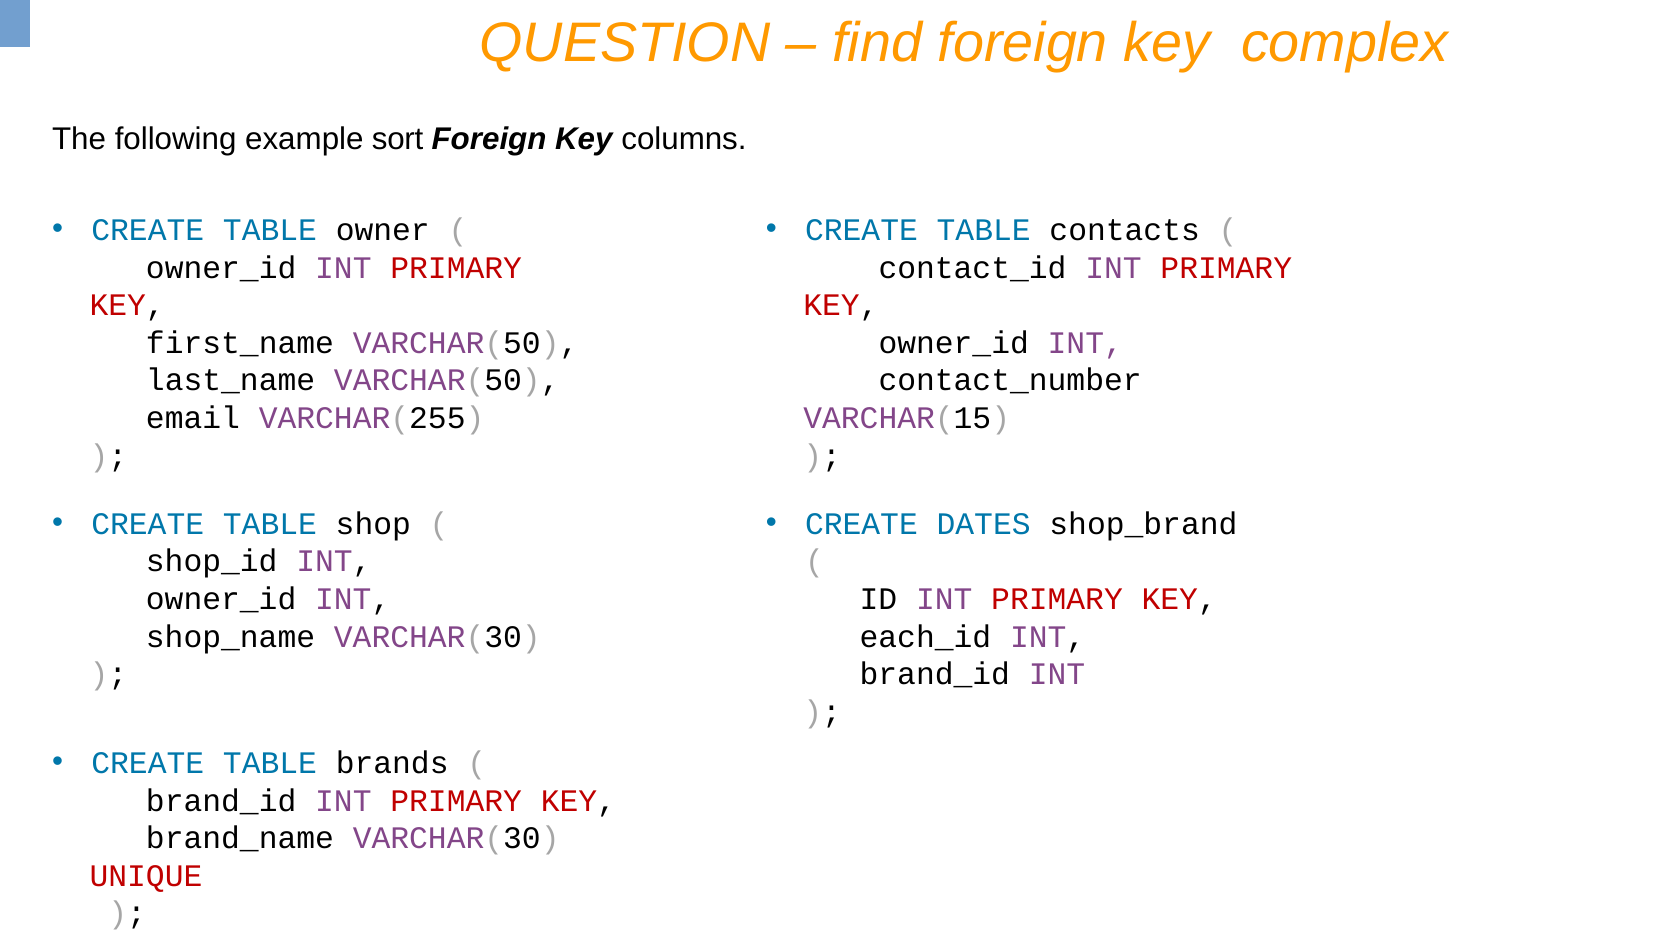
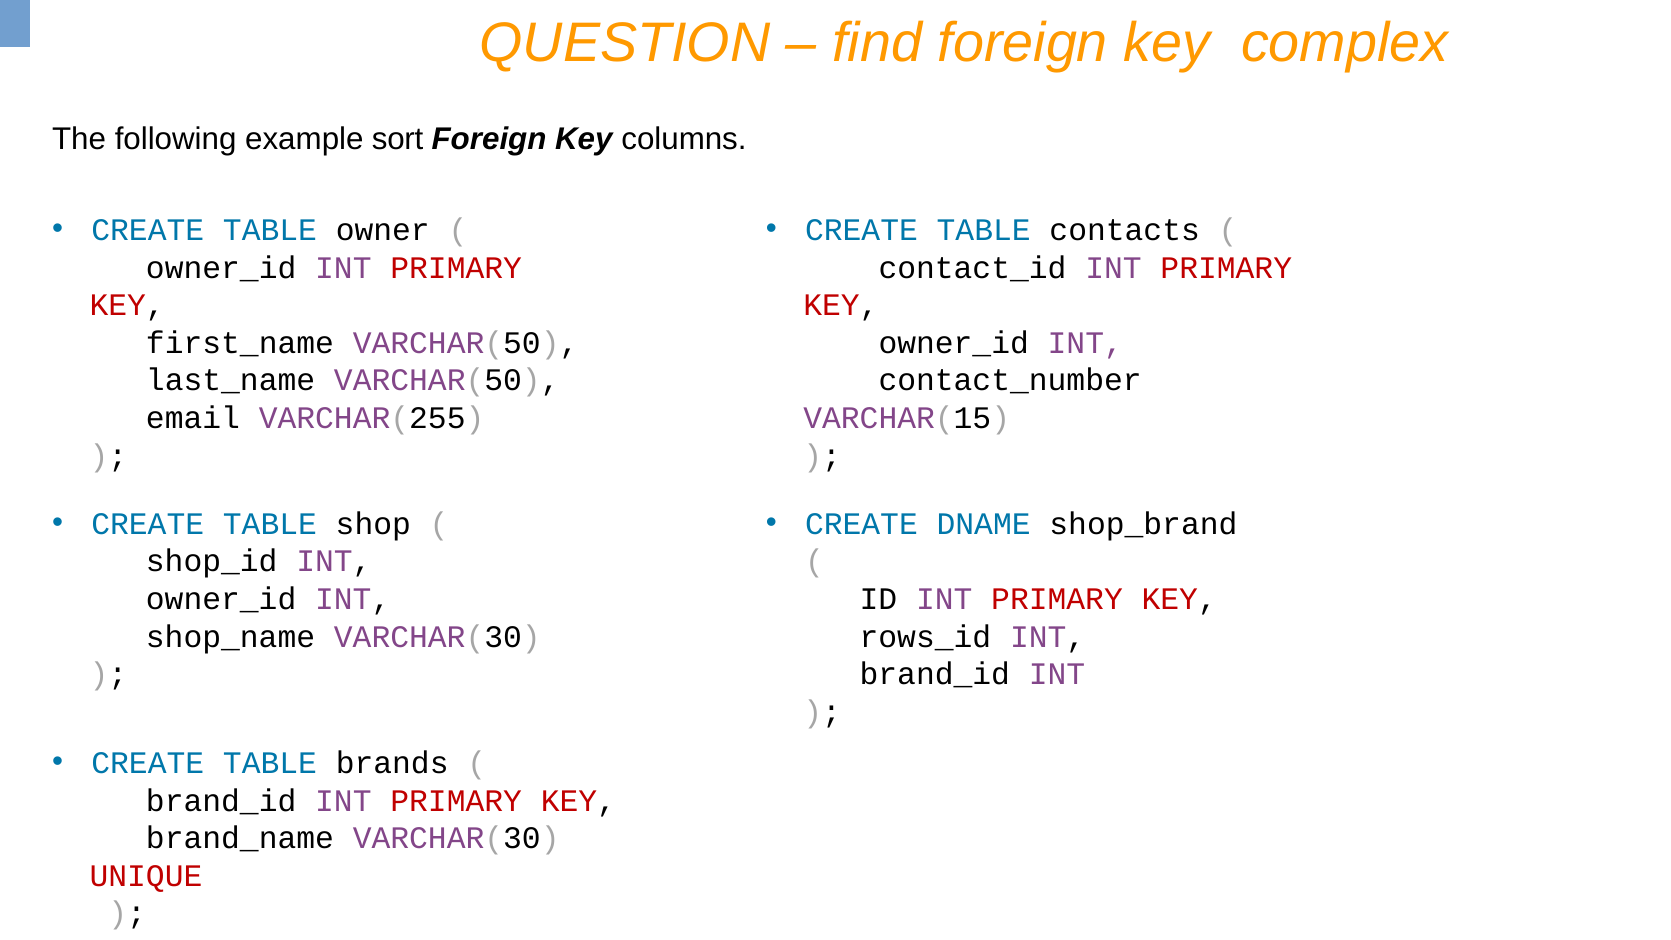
DATES: DATES -> DNAME
each_id: each_id -> rows_id
